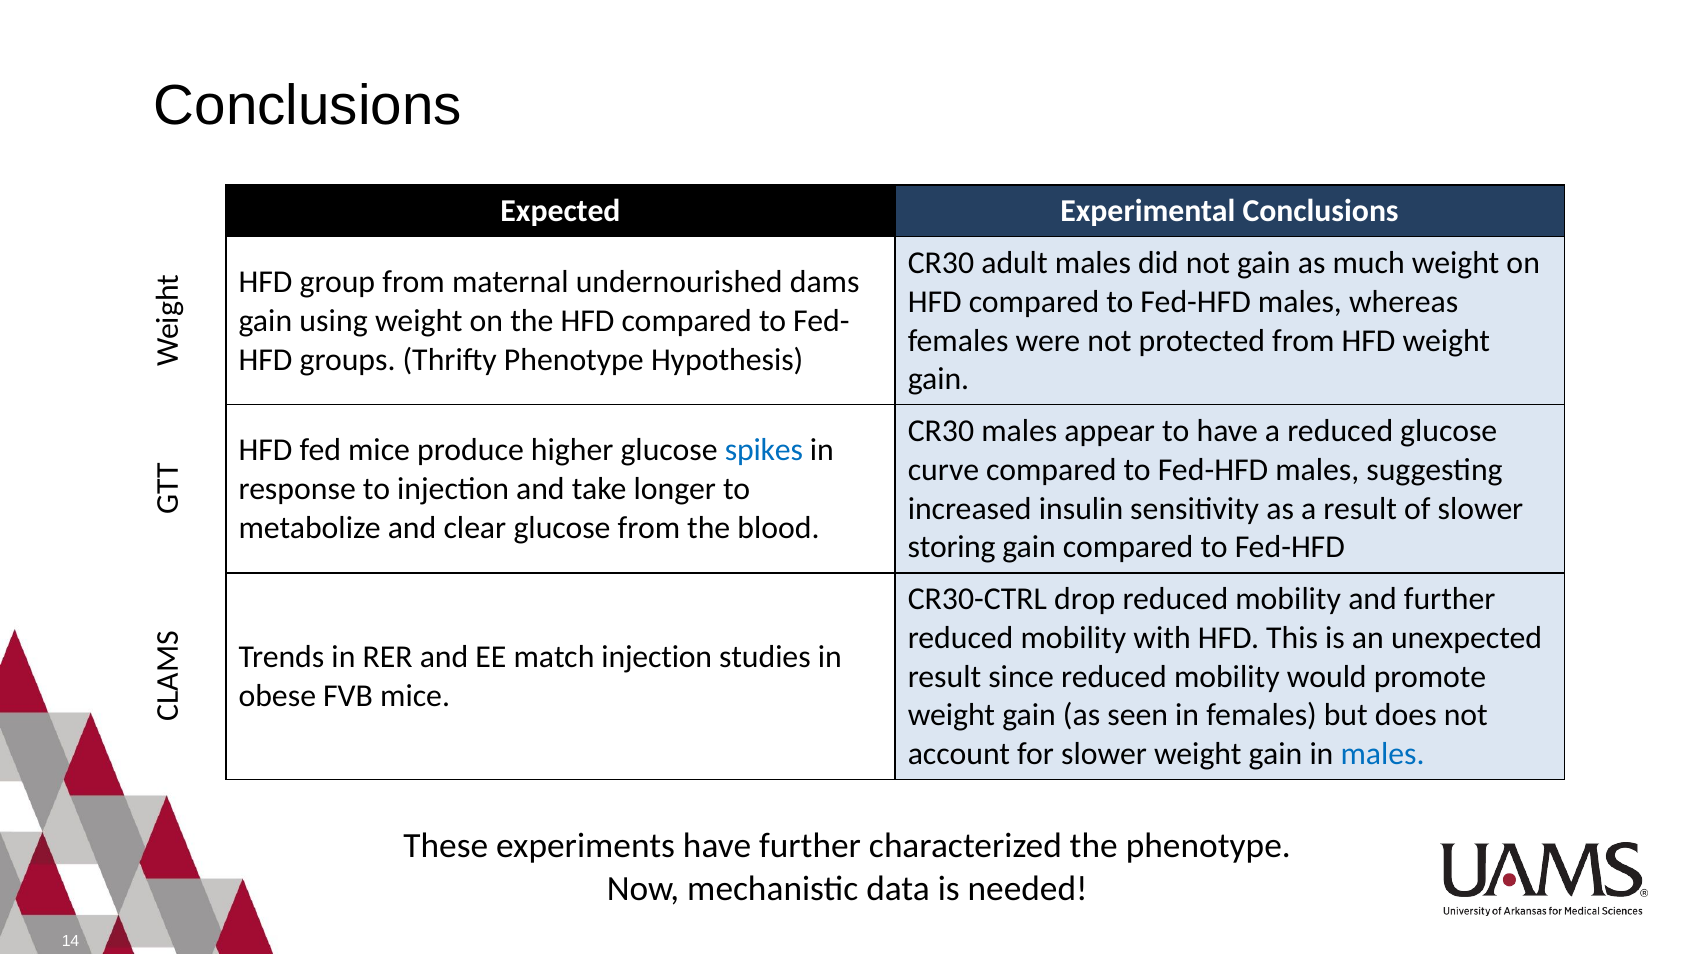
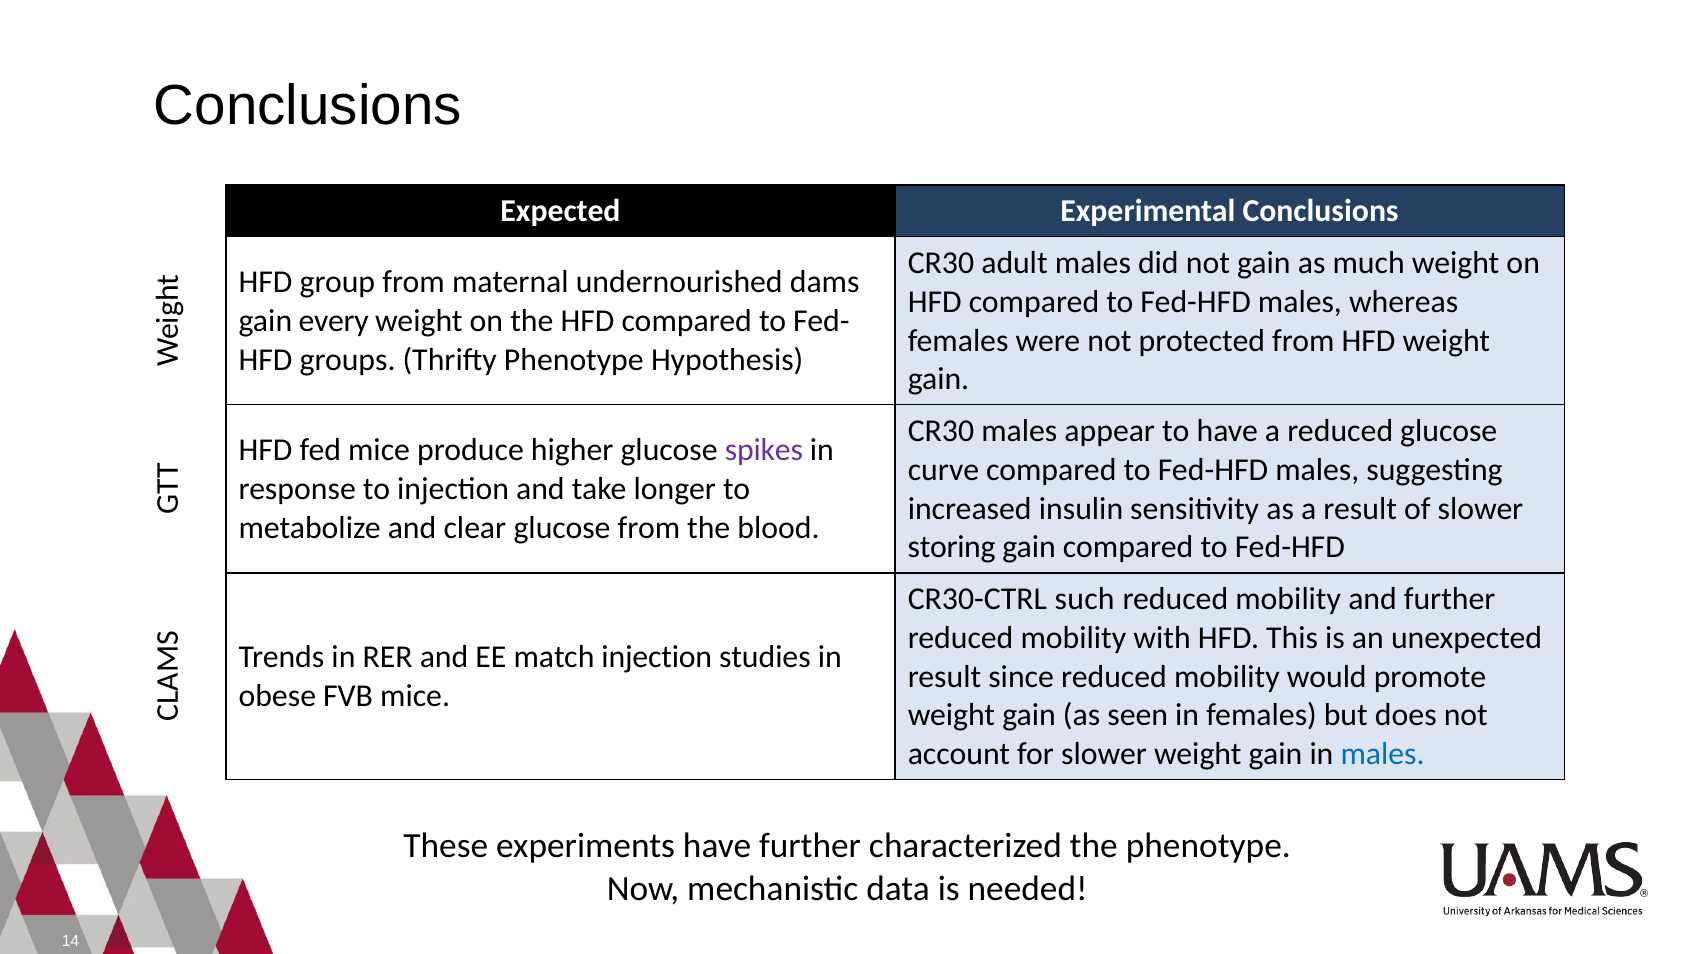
using: using -> every
spikes colour: blue -> purple
drop: drop -> such
